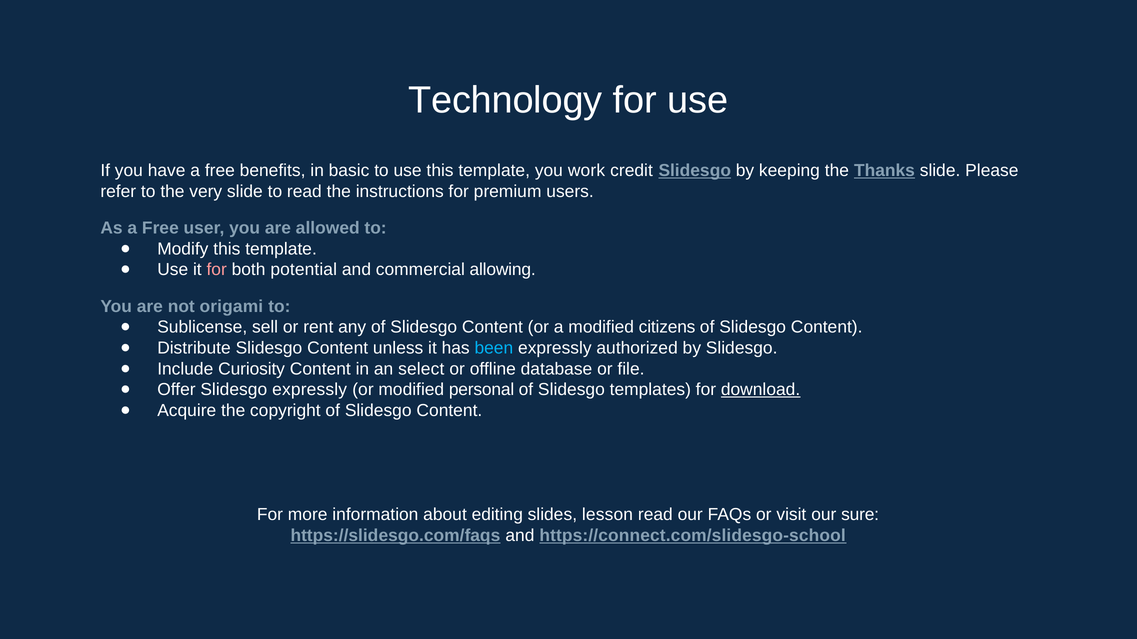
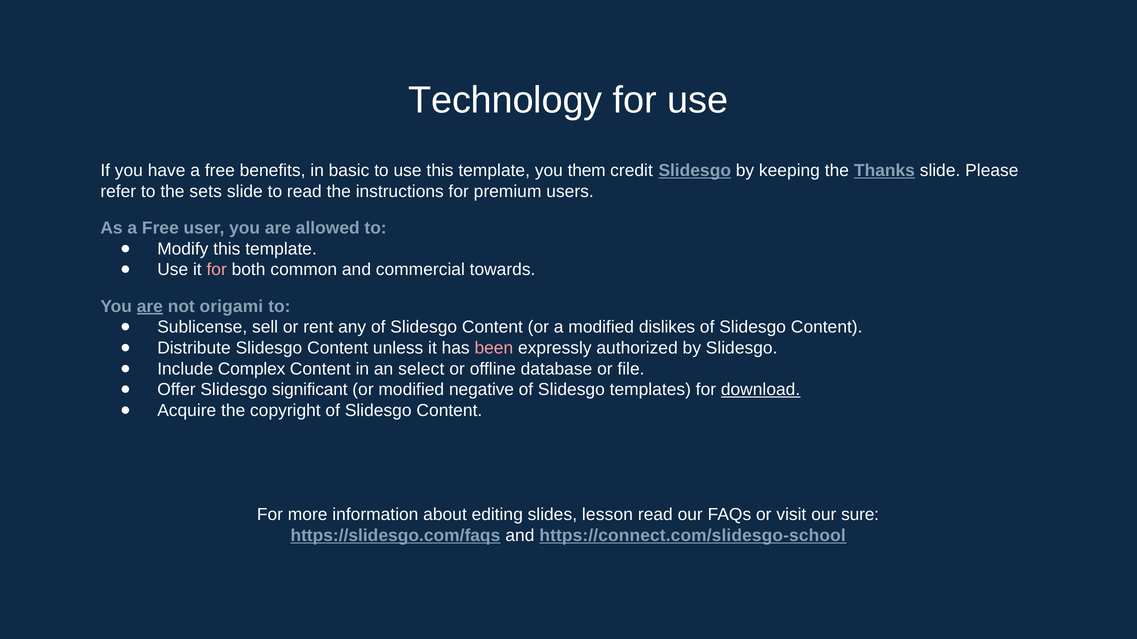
work: work -> them
very: very -> sets
potential: potential -> common
allowing: allowing -> towards
are at (150, 307) underline: none -> present
citizens: citizens -> dislikes
been colour: light blue -> pink
Curiosity: Curiosity -> Complex
Slidesgo expressly: expressly -> significant
personal: personal -> negative
